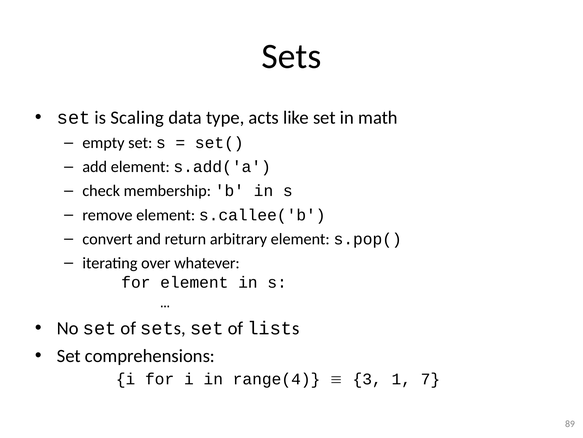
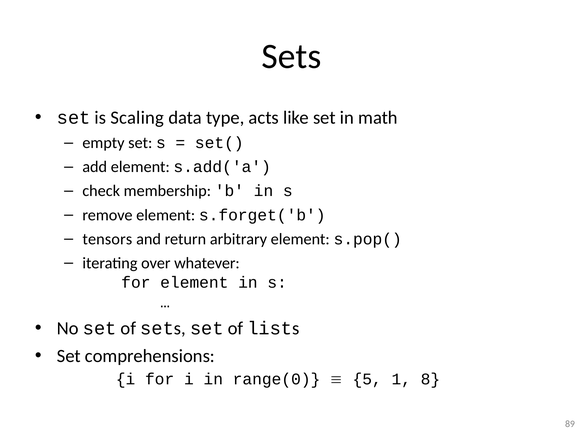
s.callee('b: s.callee('b -> s.forget('b
convert: convert -> tensors
range(4: range(4 -> range(0
3: 3 -> 5
7: 7 -> 8
